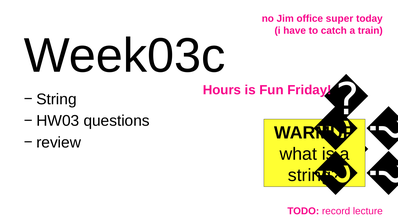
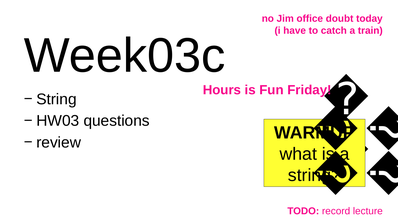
super: super -> doubt
